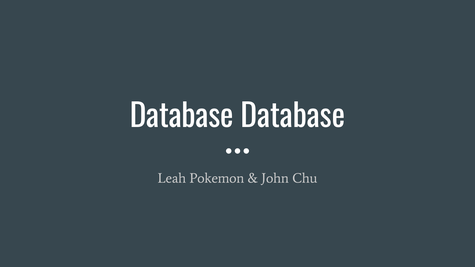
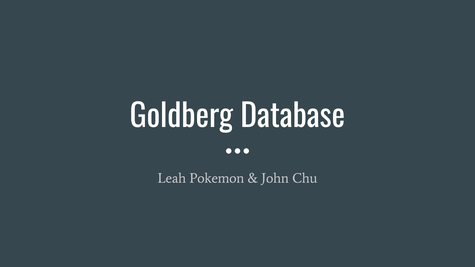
Database at (182, 117): Database -> Goldberg
